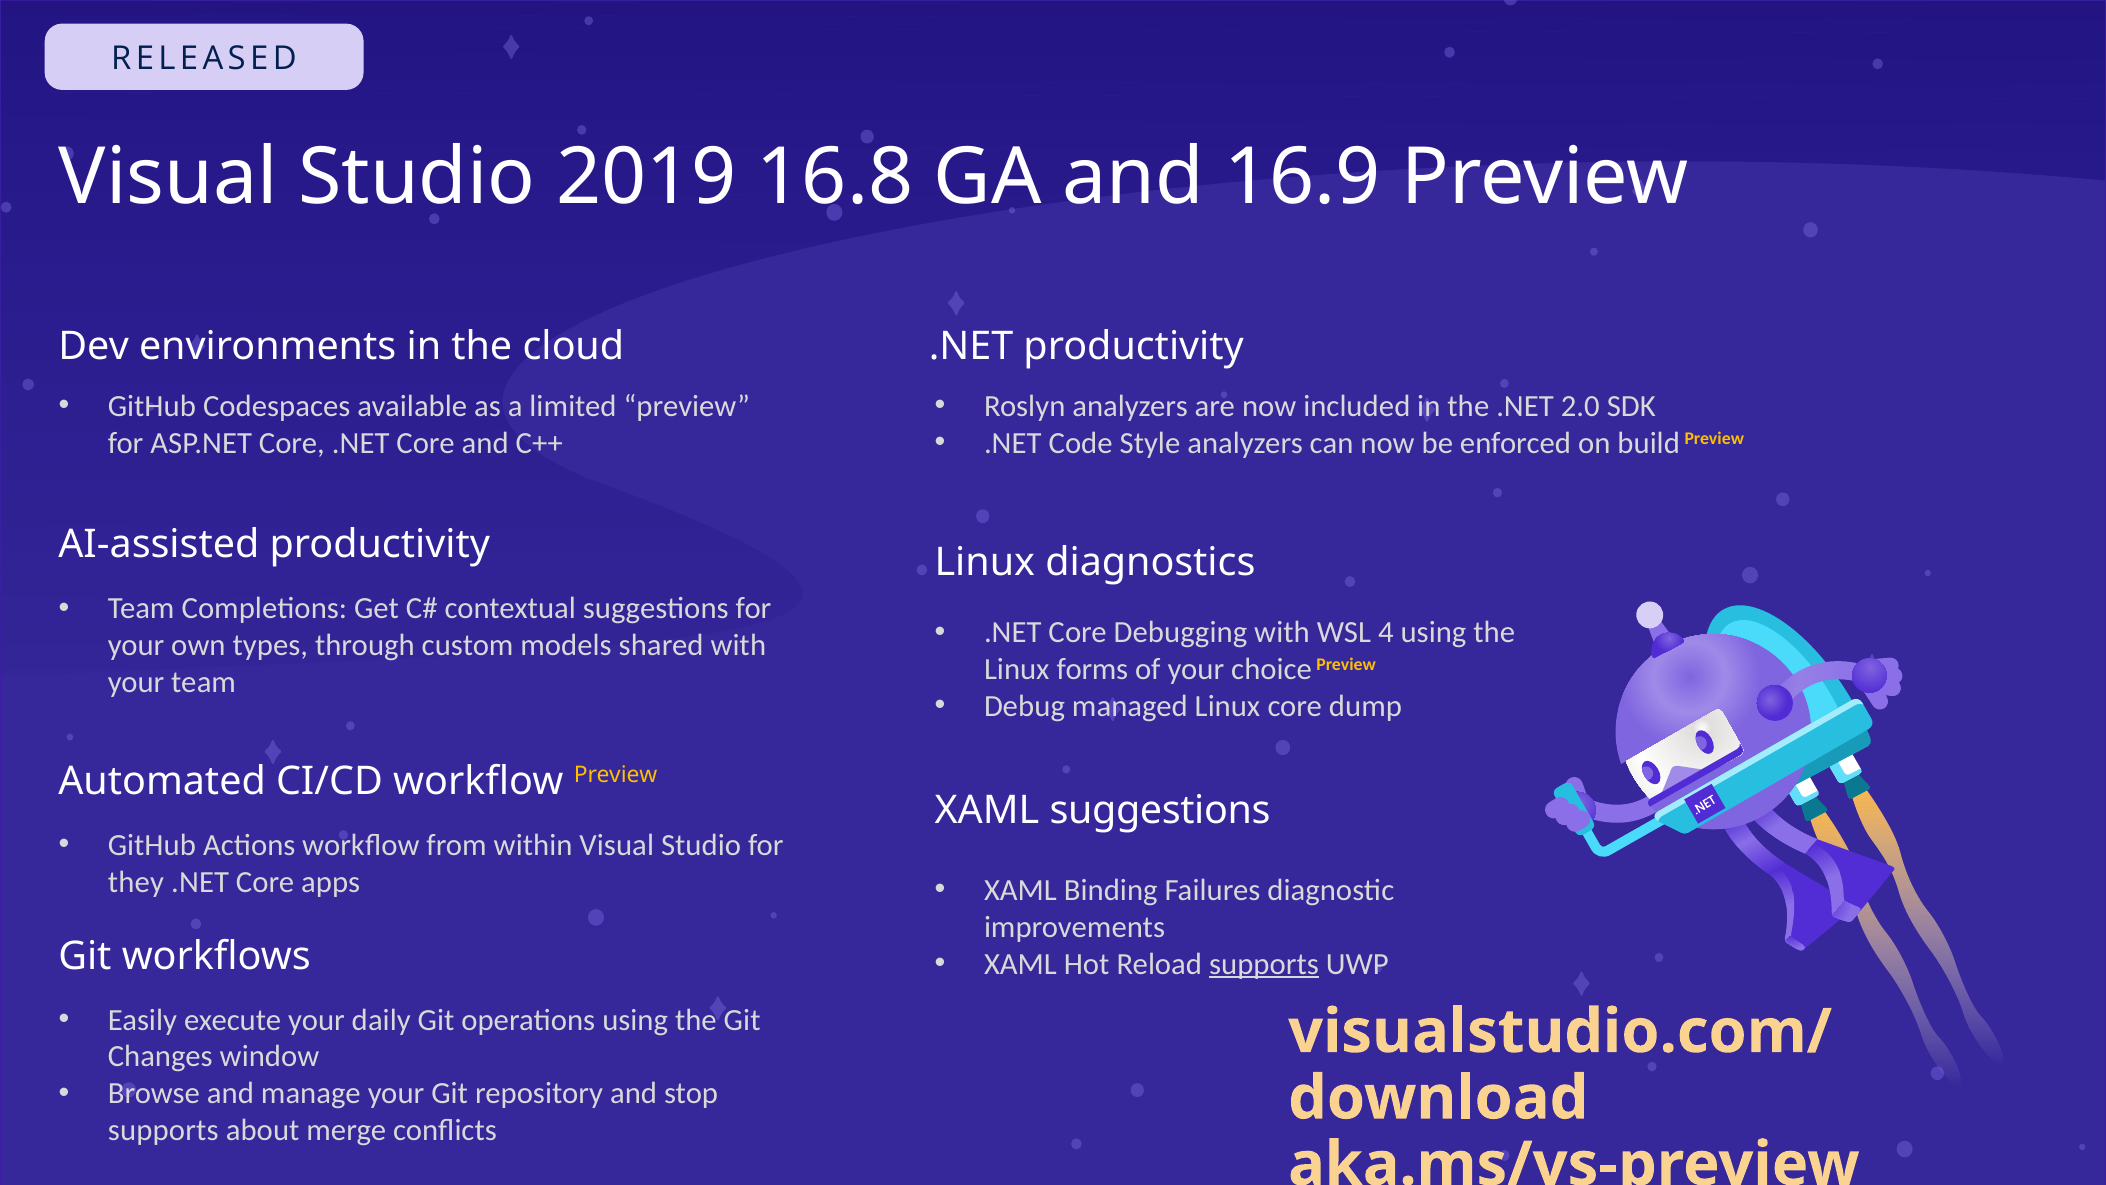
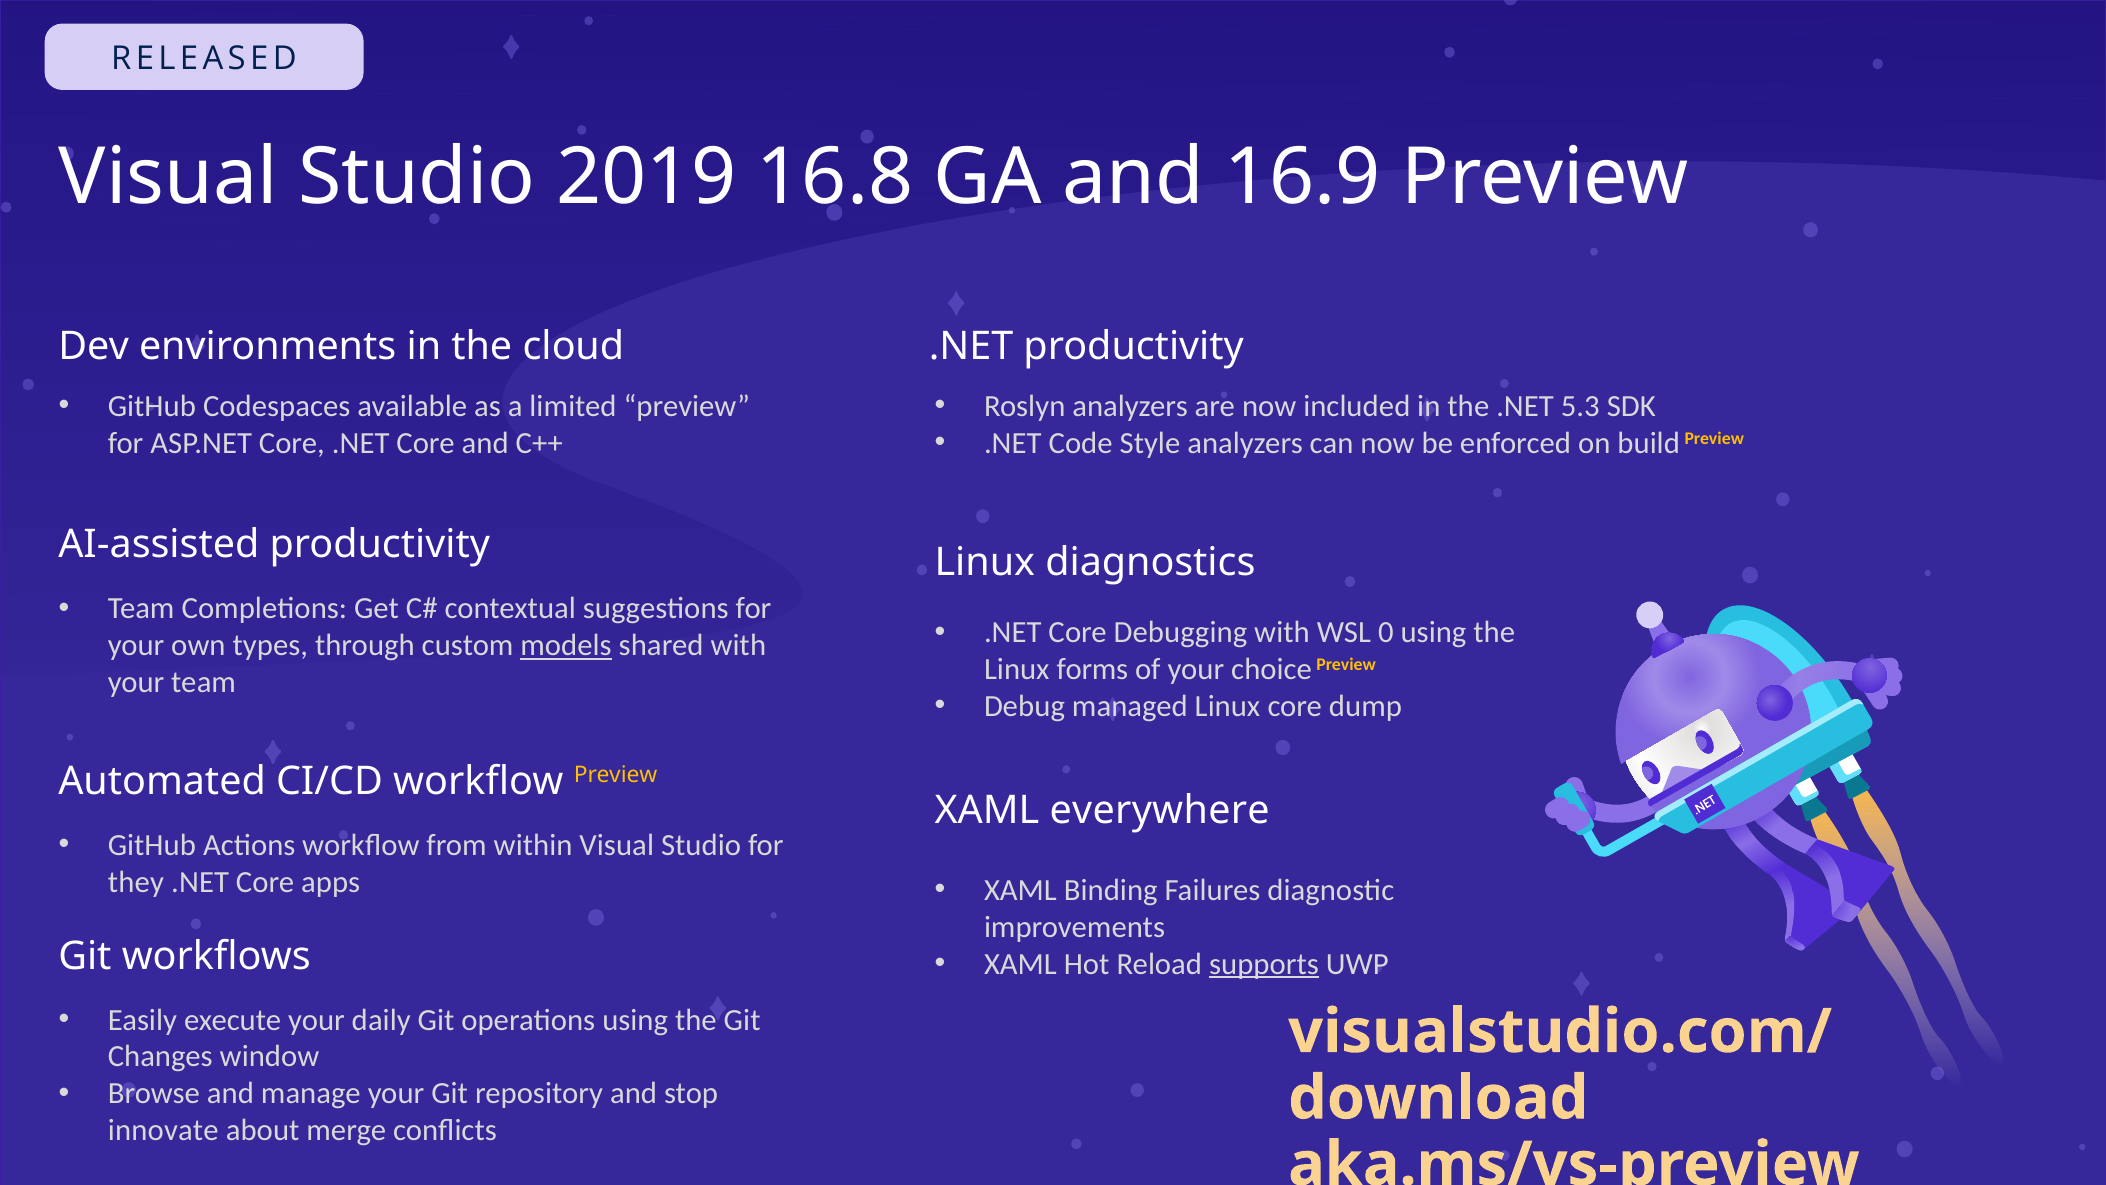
2.0: 2.0 -> 5.3
4: 4 -> 0
models underline: none -> present
XAML suggestions: suggestions -> everywhere
supports at (163, 1130): supports -> innovate
